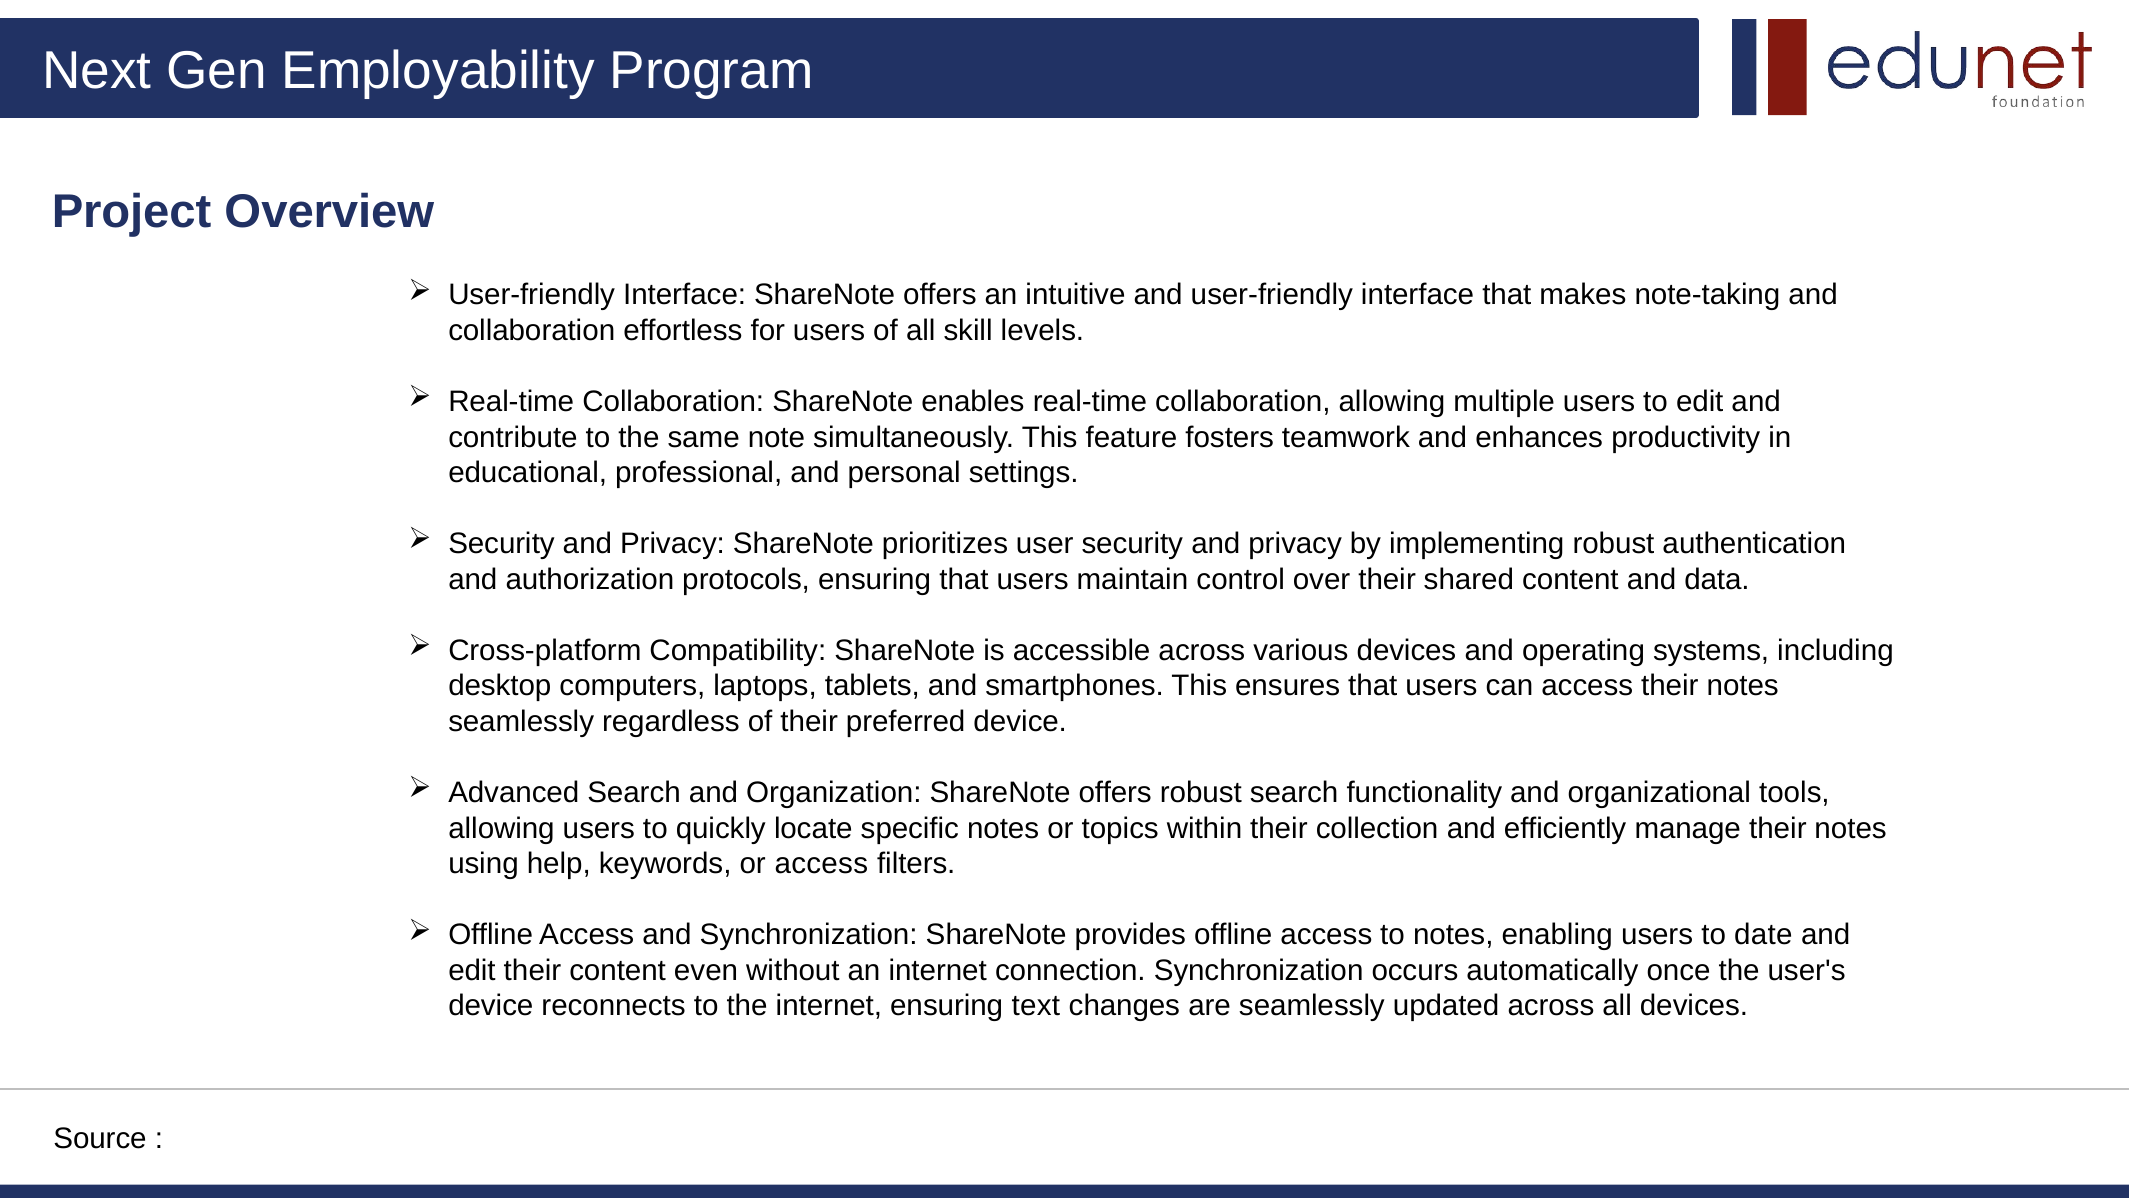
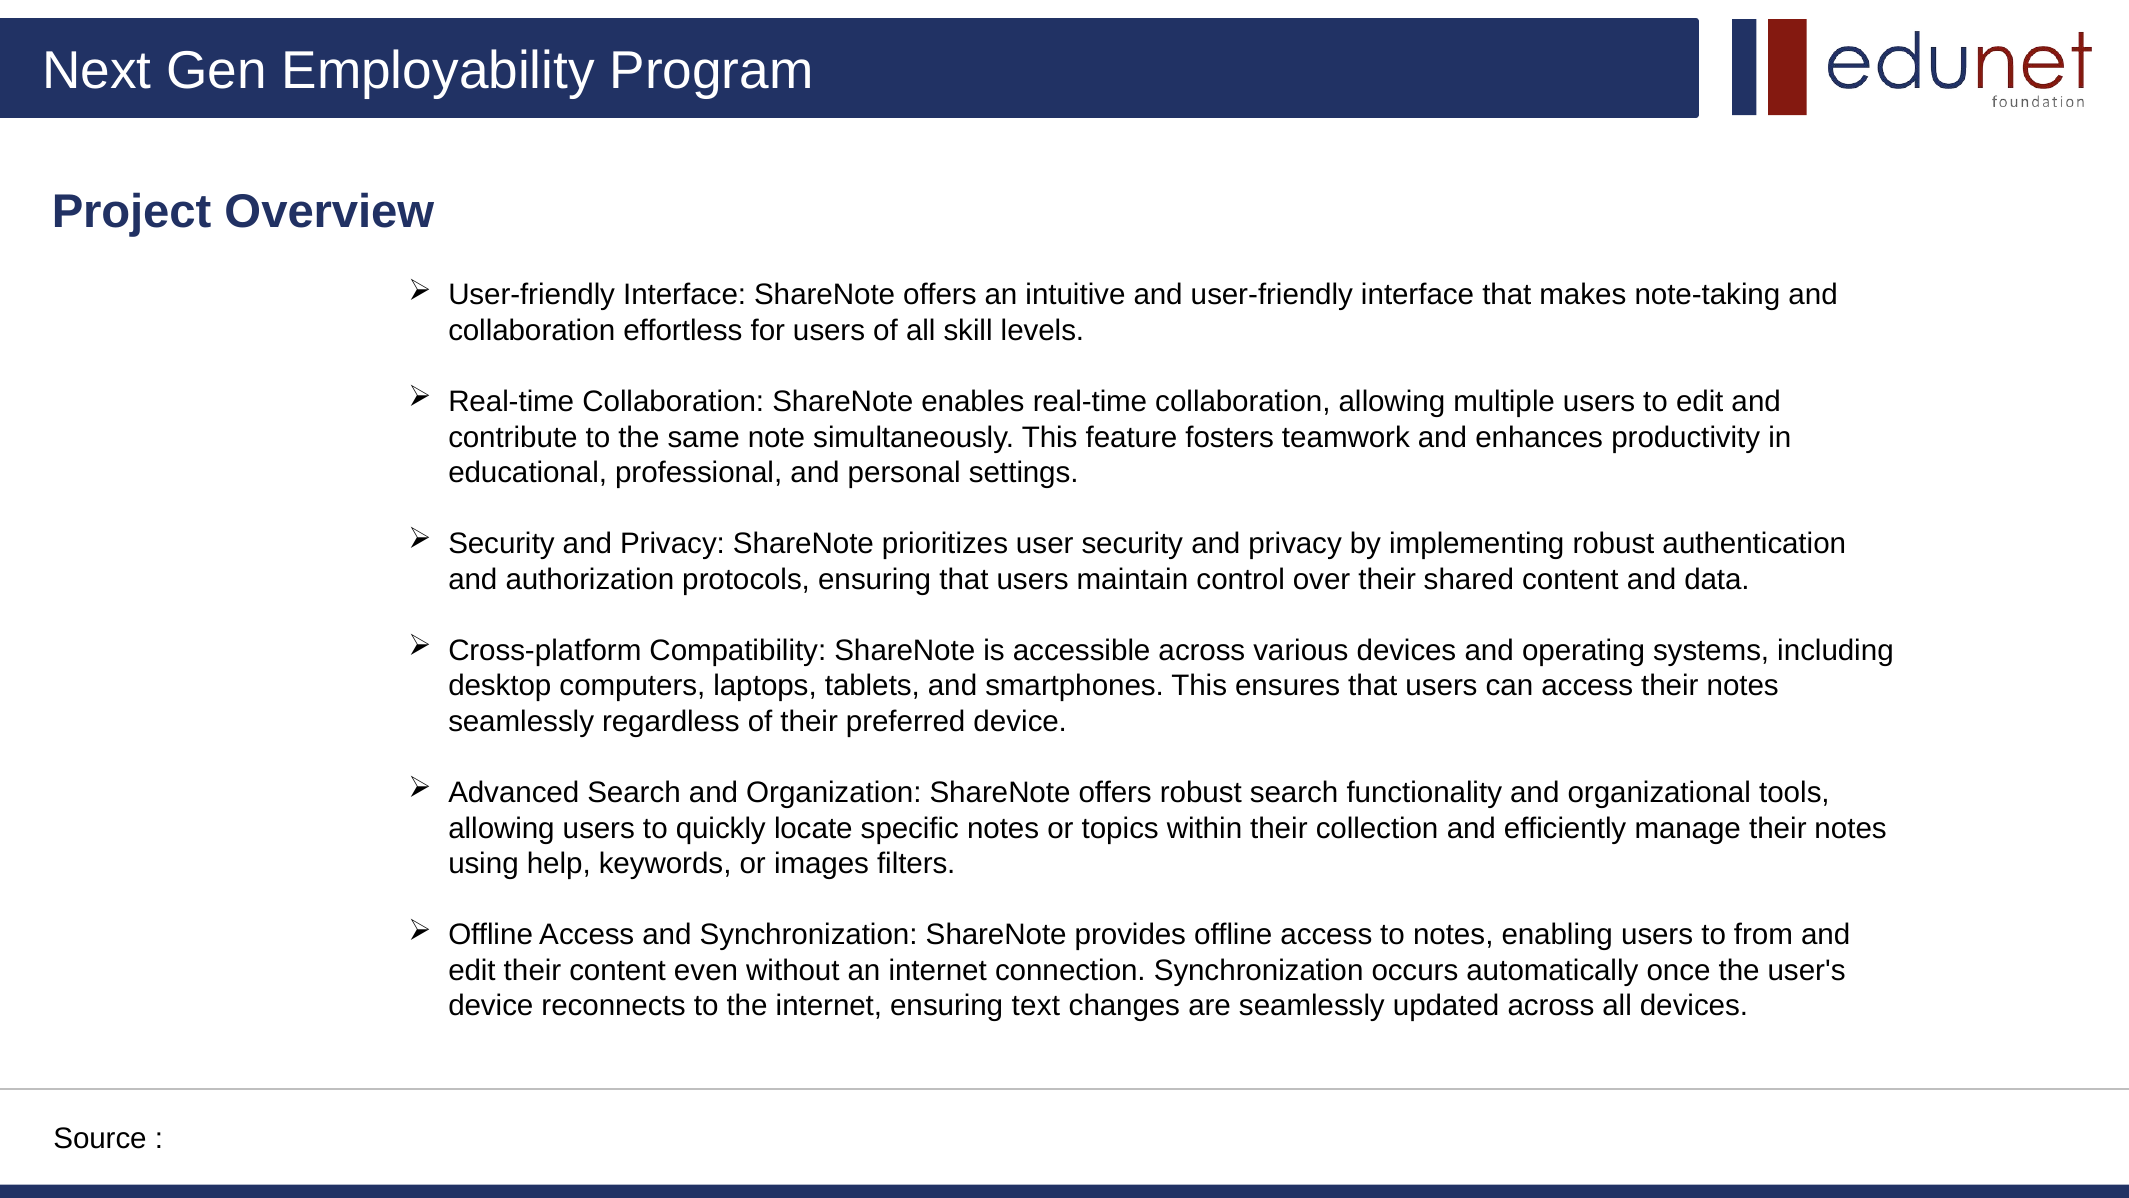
or access: access -> images
date: date -> from
